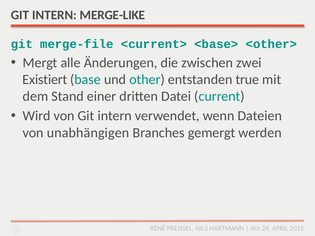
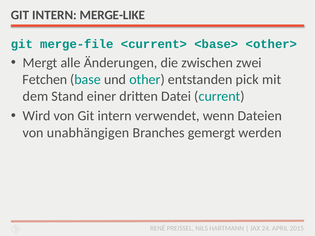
Existiert: Existiert -> Fetchen
true: true -> pick
